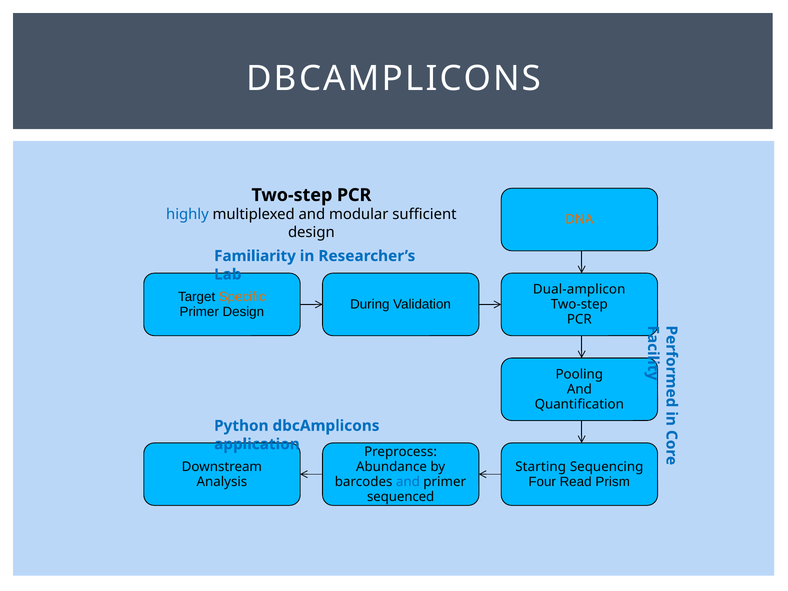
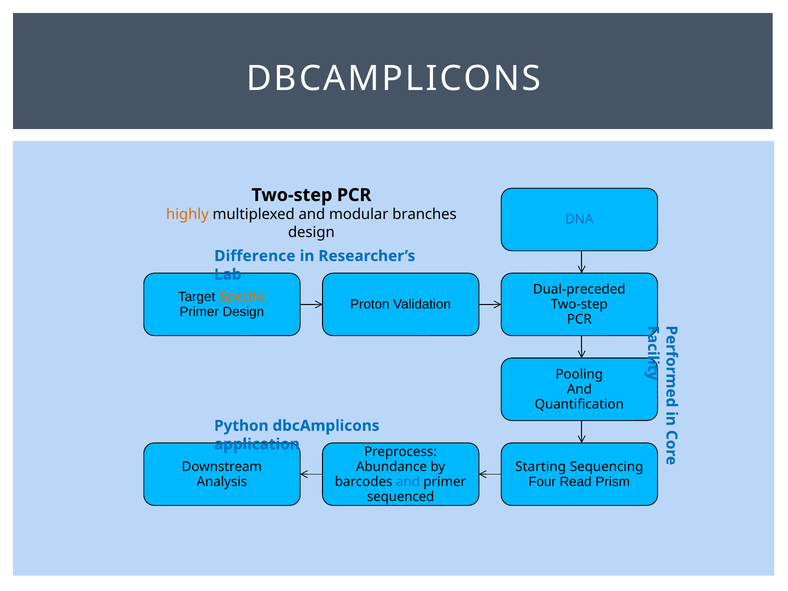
highly colour: blue -> orange
sufficient: sufficient -> branches
DNA colour: orange -> blue
Familiarity: Familiarity -> Difference
Dual-amplicon: Dual-amplicon -> Dual-preceded
During: During -> Proton
